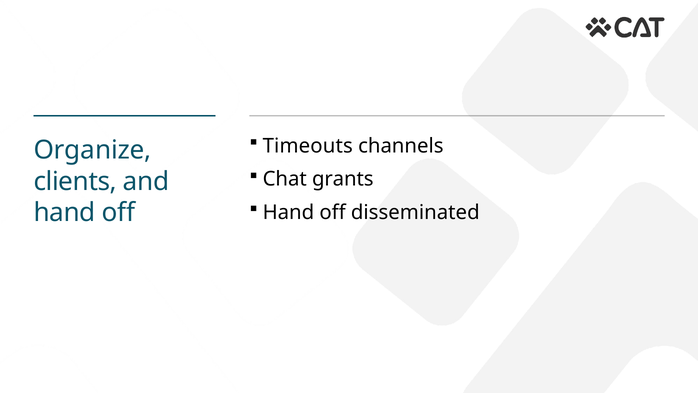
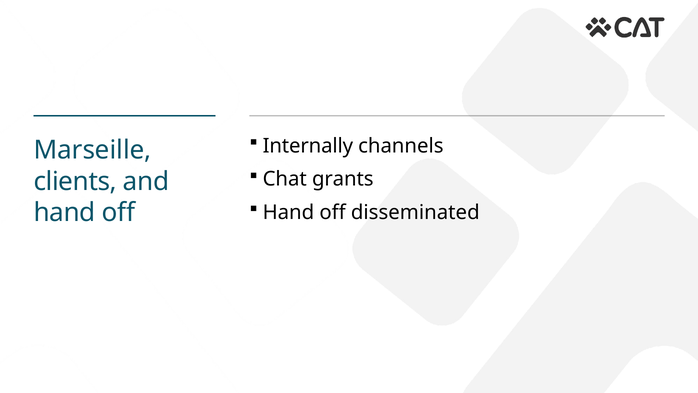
Timeouts: Timeouts -> Internally
Organize: Organize -> Marseille
